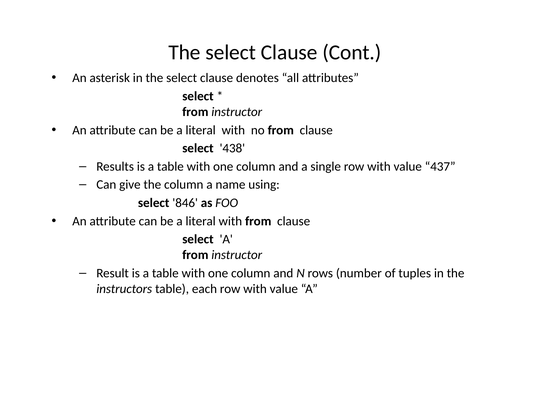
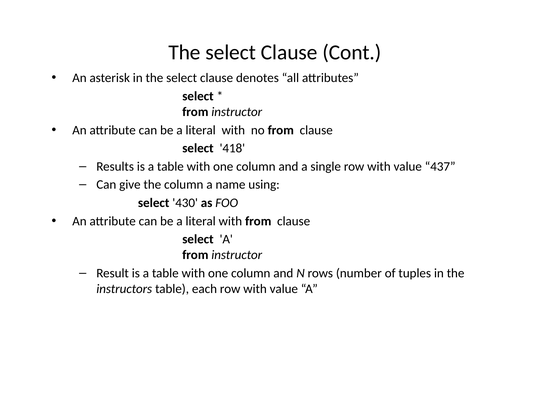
438: 438 -> 418
846: 846 -> 430
